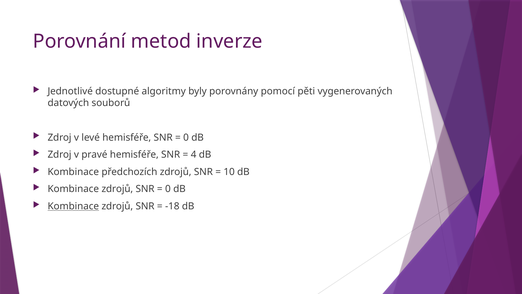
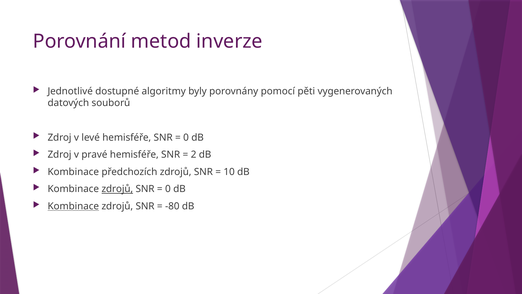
4: 4 -> 2
zdrojů at (117, 189) underline: none -> present
-18: -18 -> -80
